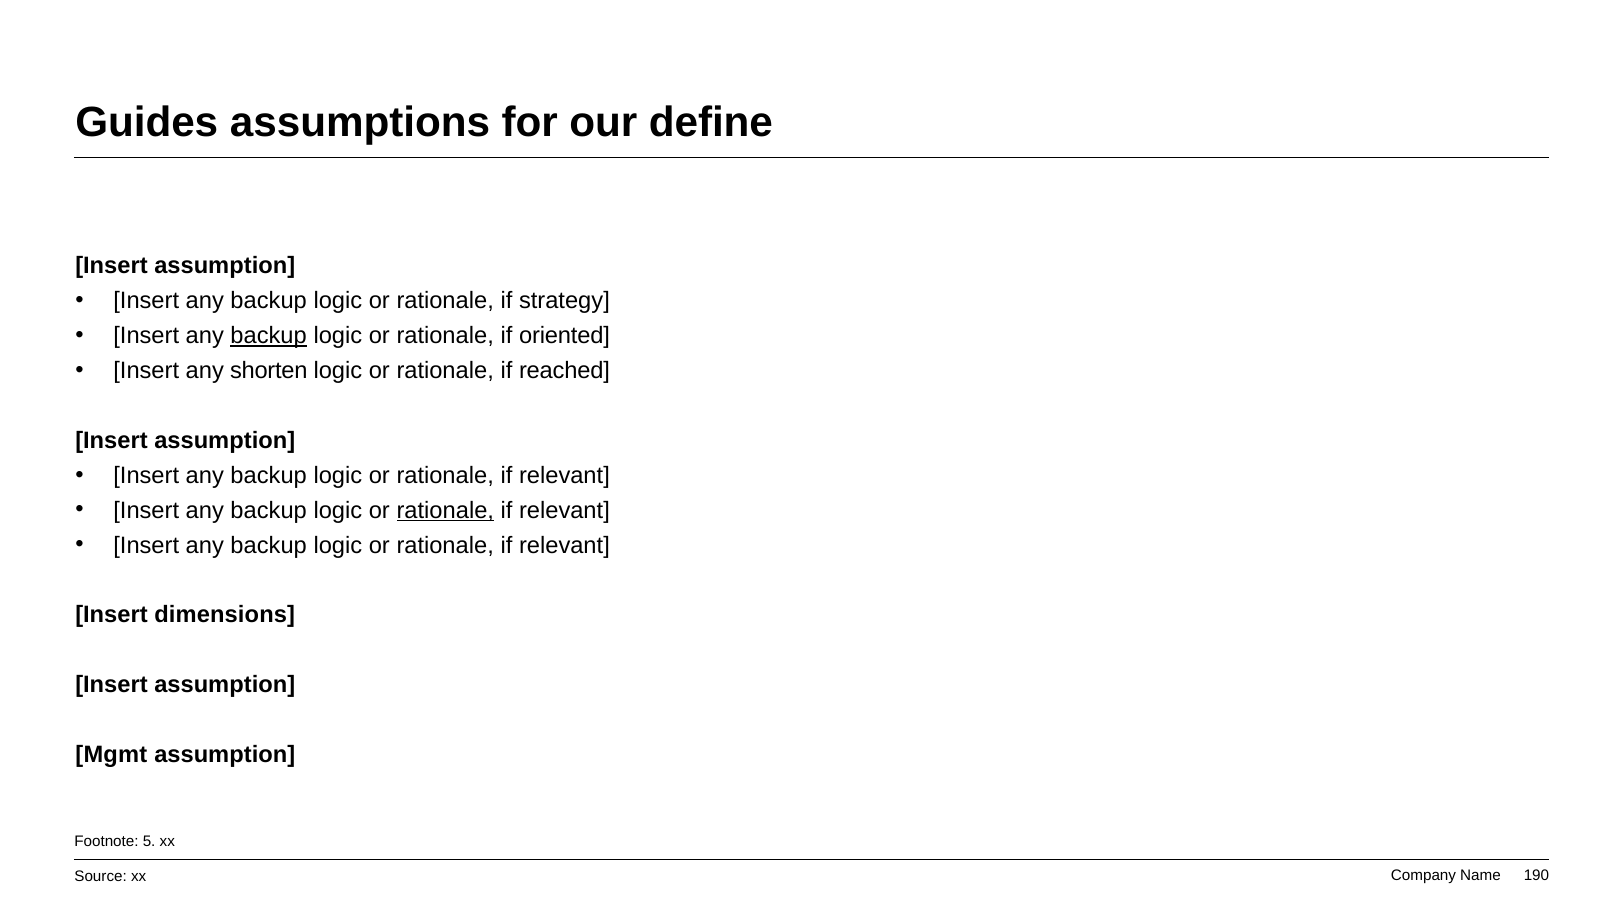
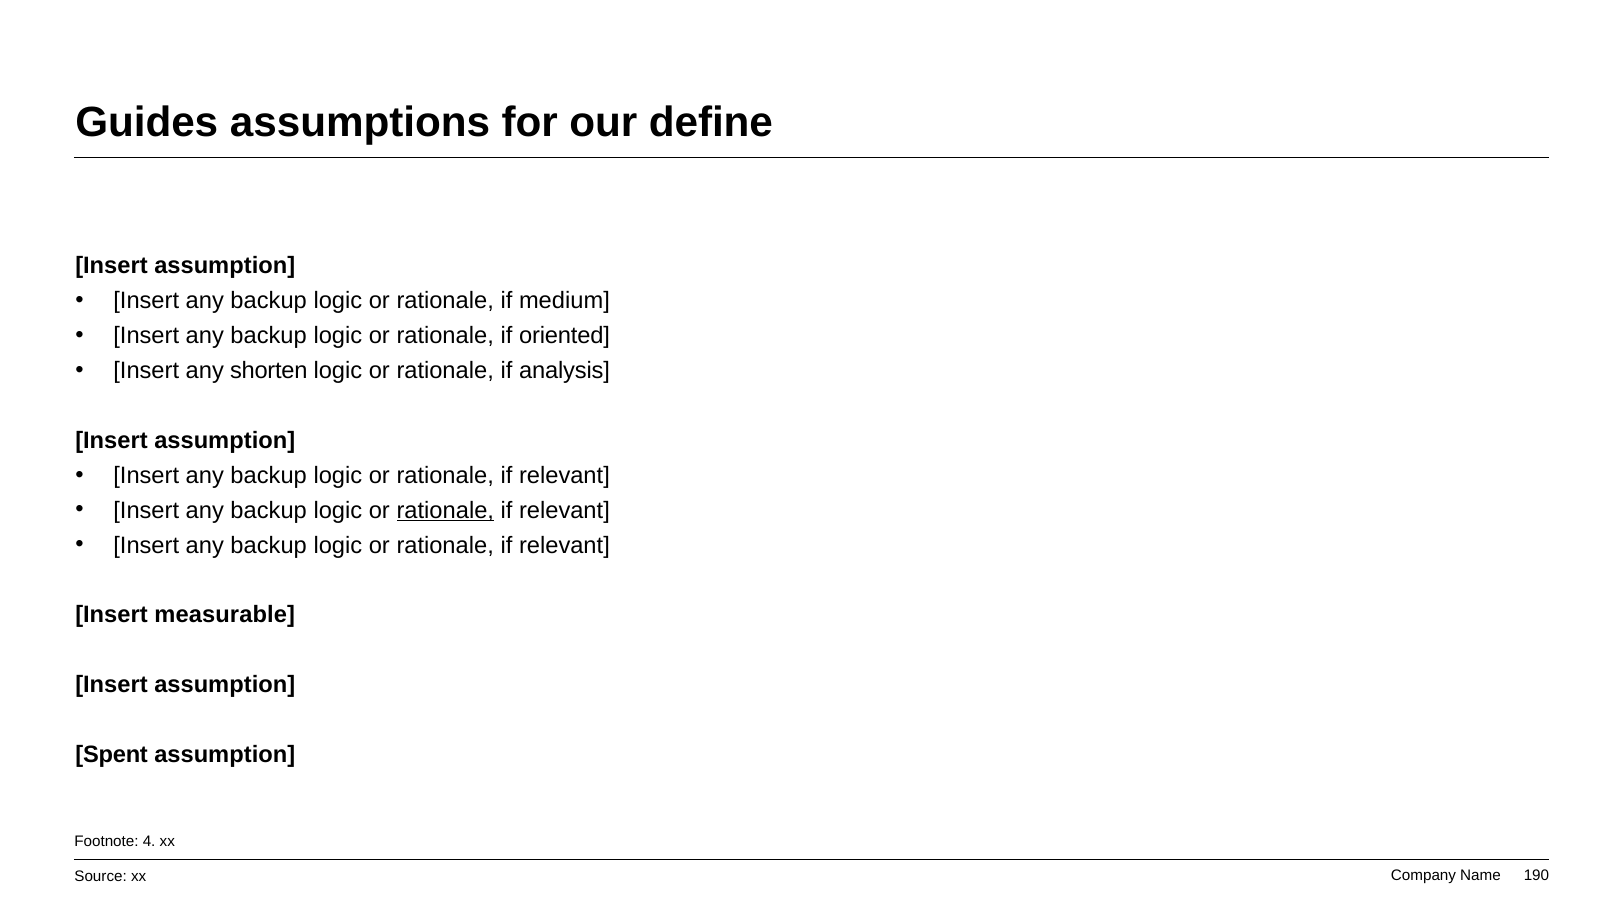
strategy: strategy -> medium
backup at (269, 336) underline: present -> none
reached: reached -> analysis
dimensions: dimensions -> measurable
Mgmt: Mgmt -> Spent
5: 5 -> 4
